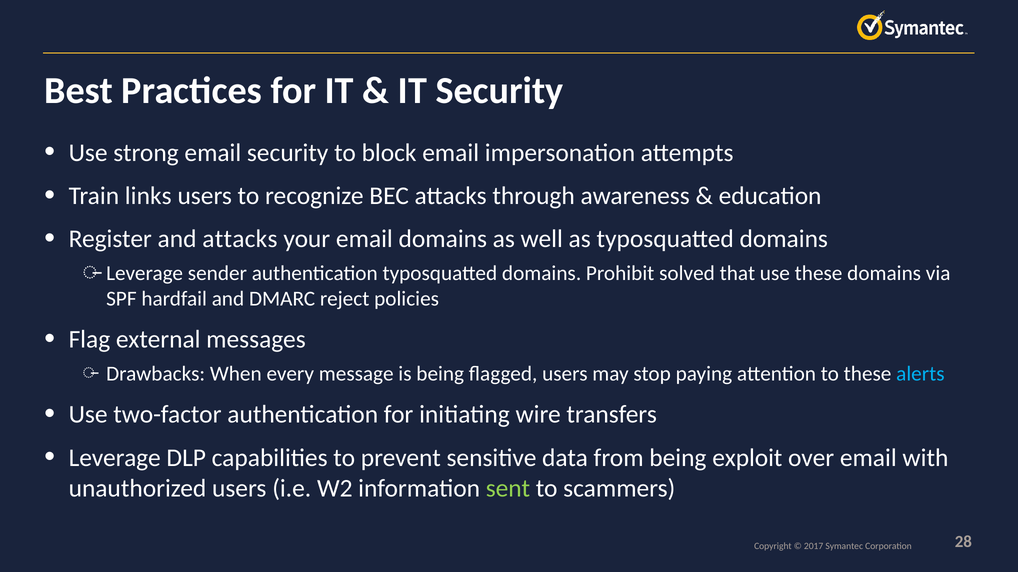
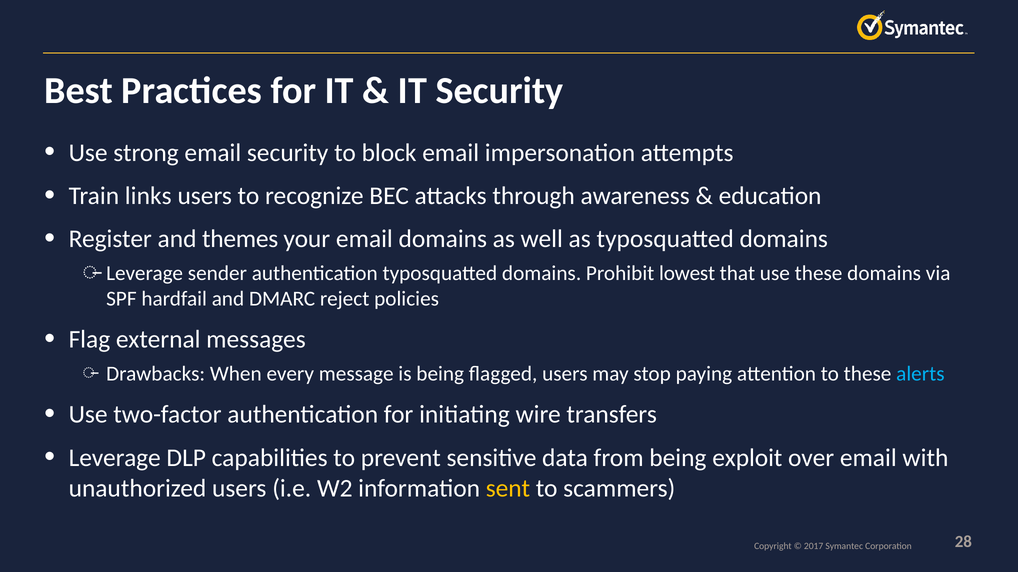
and attacks: attacks -> themes
solved: solved -> lowest
sent colour: light green -> yellow
